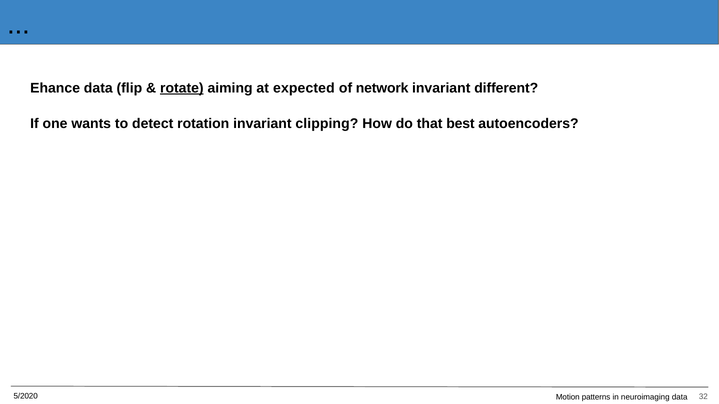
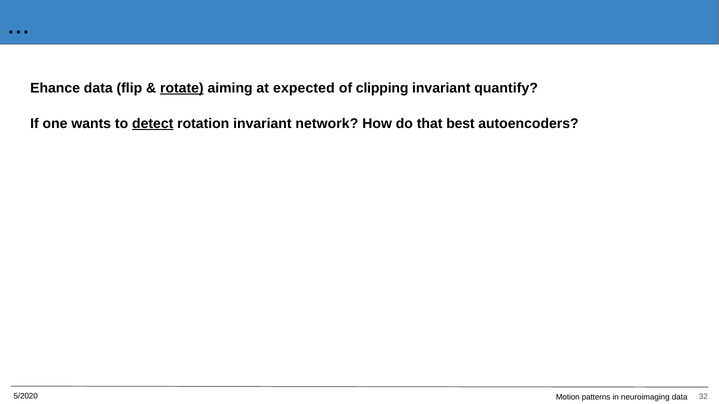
network: network -> clipping
different: different -> quantify
detect underline: none -> present
clipping: clipping -> network
